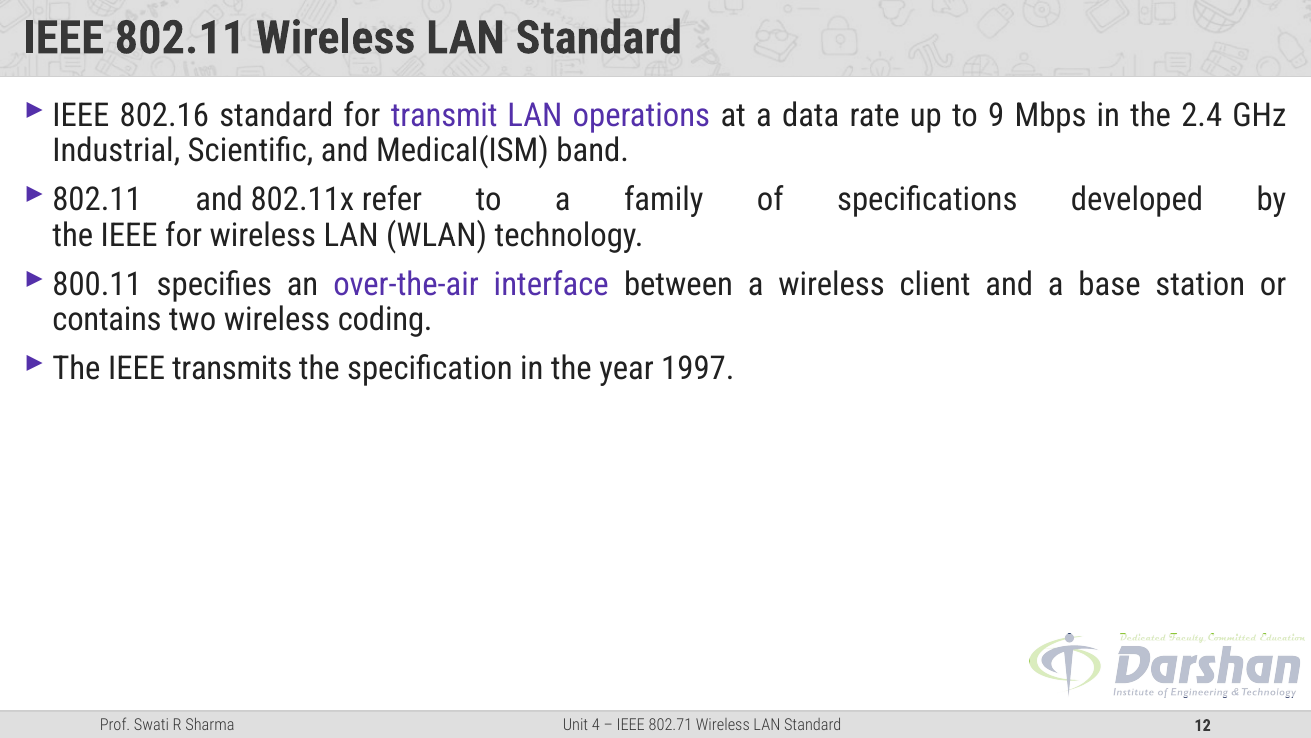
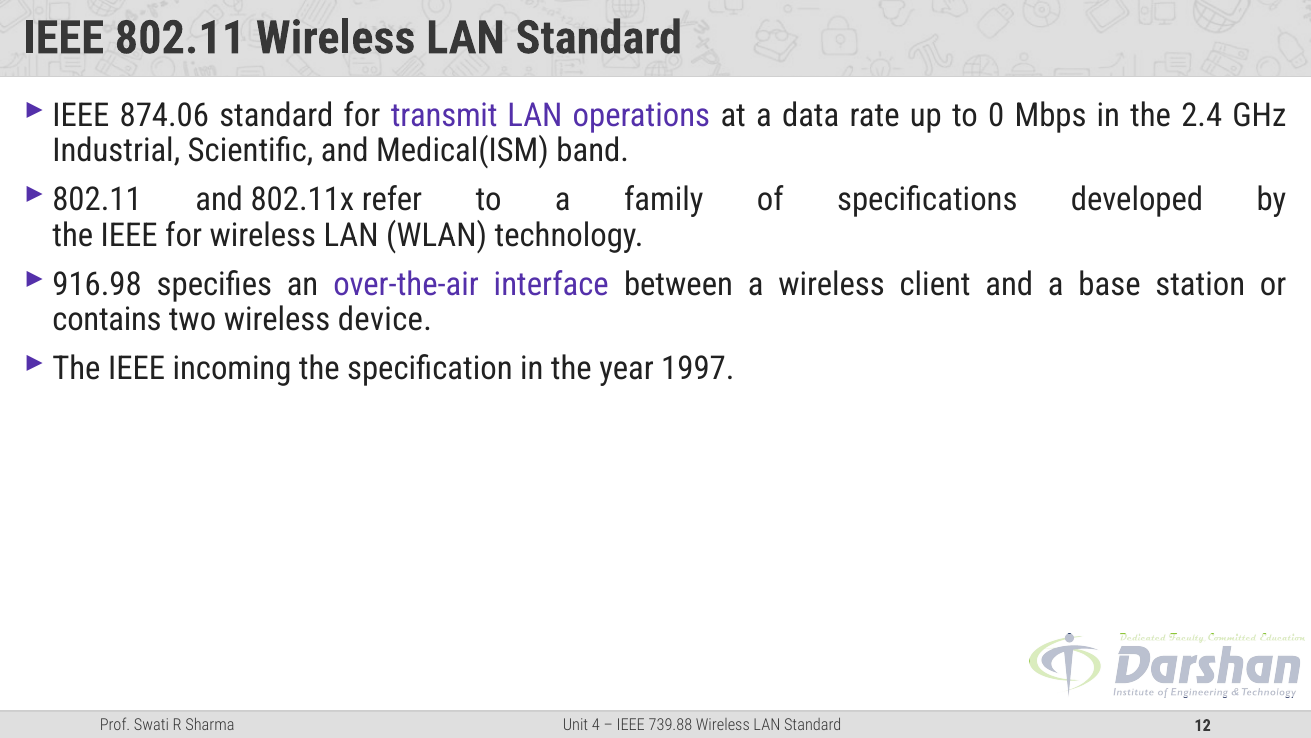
802.16: 802.16 -> 874.06
9: 9 -> 0
800.11: 800.11 -> 916.98
coding: coding -> device
transmits: transmits -> incoming
802.71: 802.71 -> 739.88
